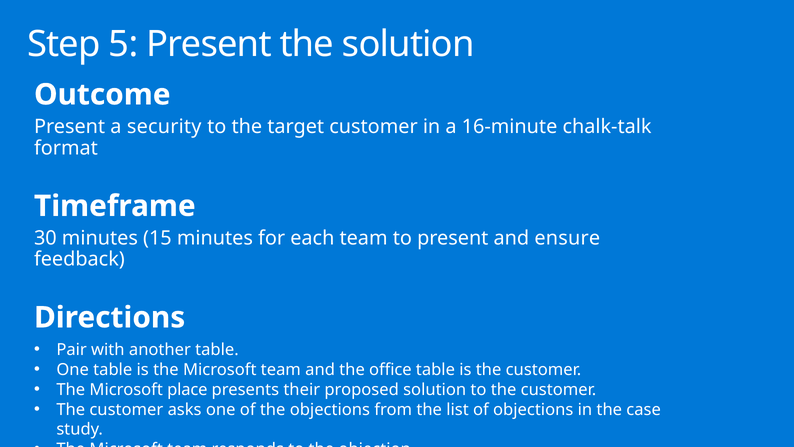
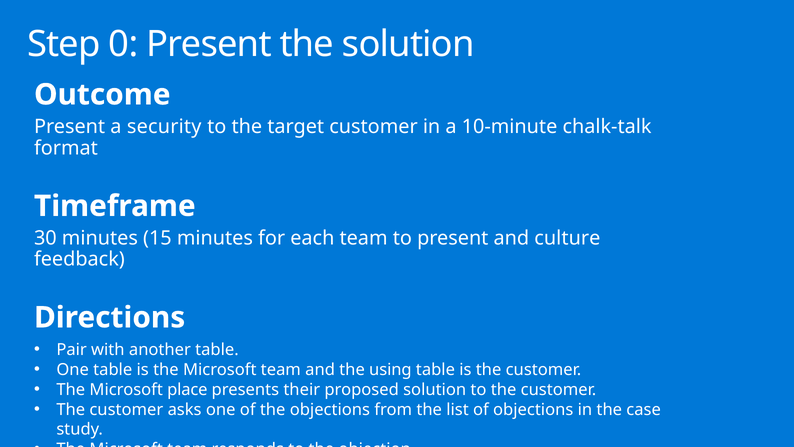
5: 5 -> 0
16-minute: 16-minute -> 10-minute
ensure: ensure -> culture
office: office -> using
